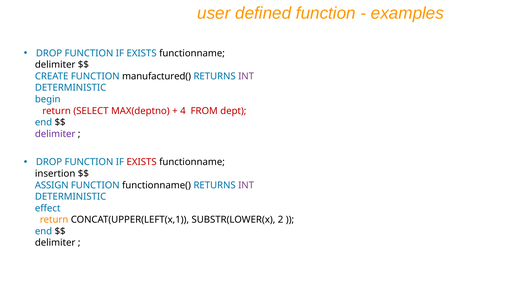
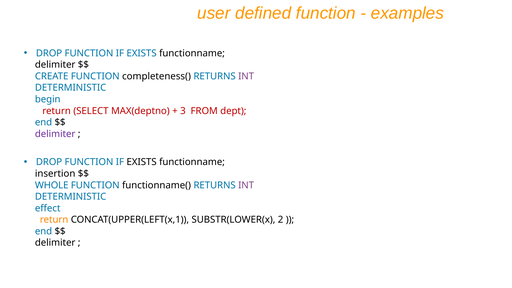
manufactured(: manufactured( -> completeness(
4: 4 -> 3
EXISTS at (142, 162) colour: red -> black
ASSIGN: ASSIGN -> WHOLE
